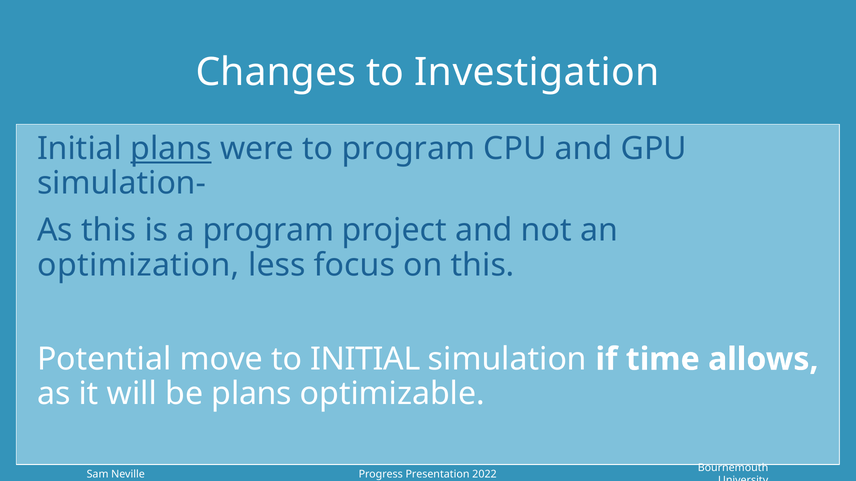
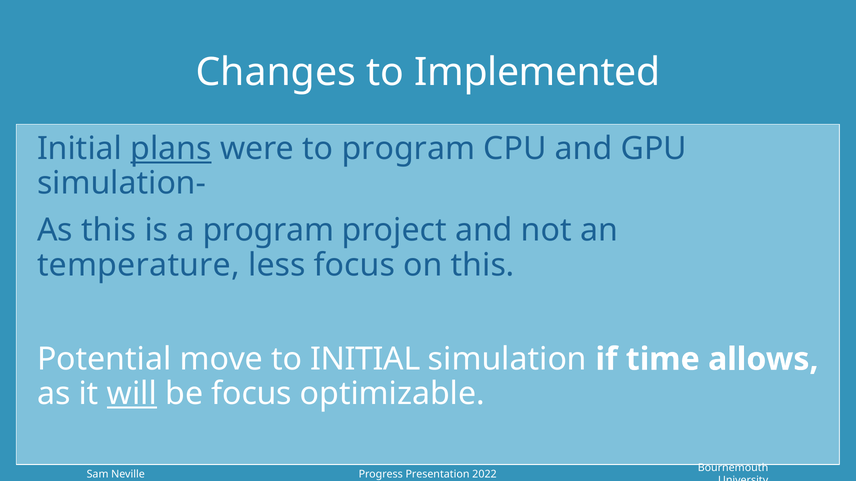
Investigation: Investigation -> Implemented
optimization: optimization -> temperature
will underline: none -> present
be plans: plans -> focus
